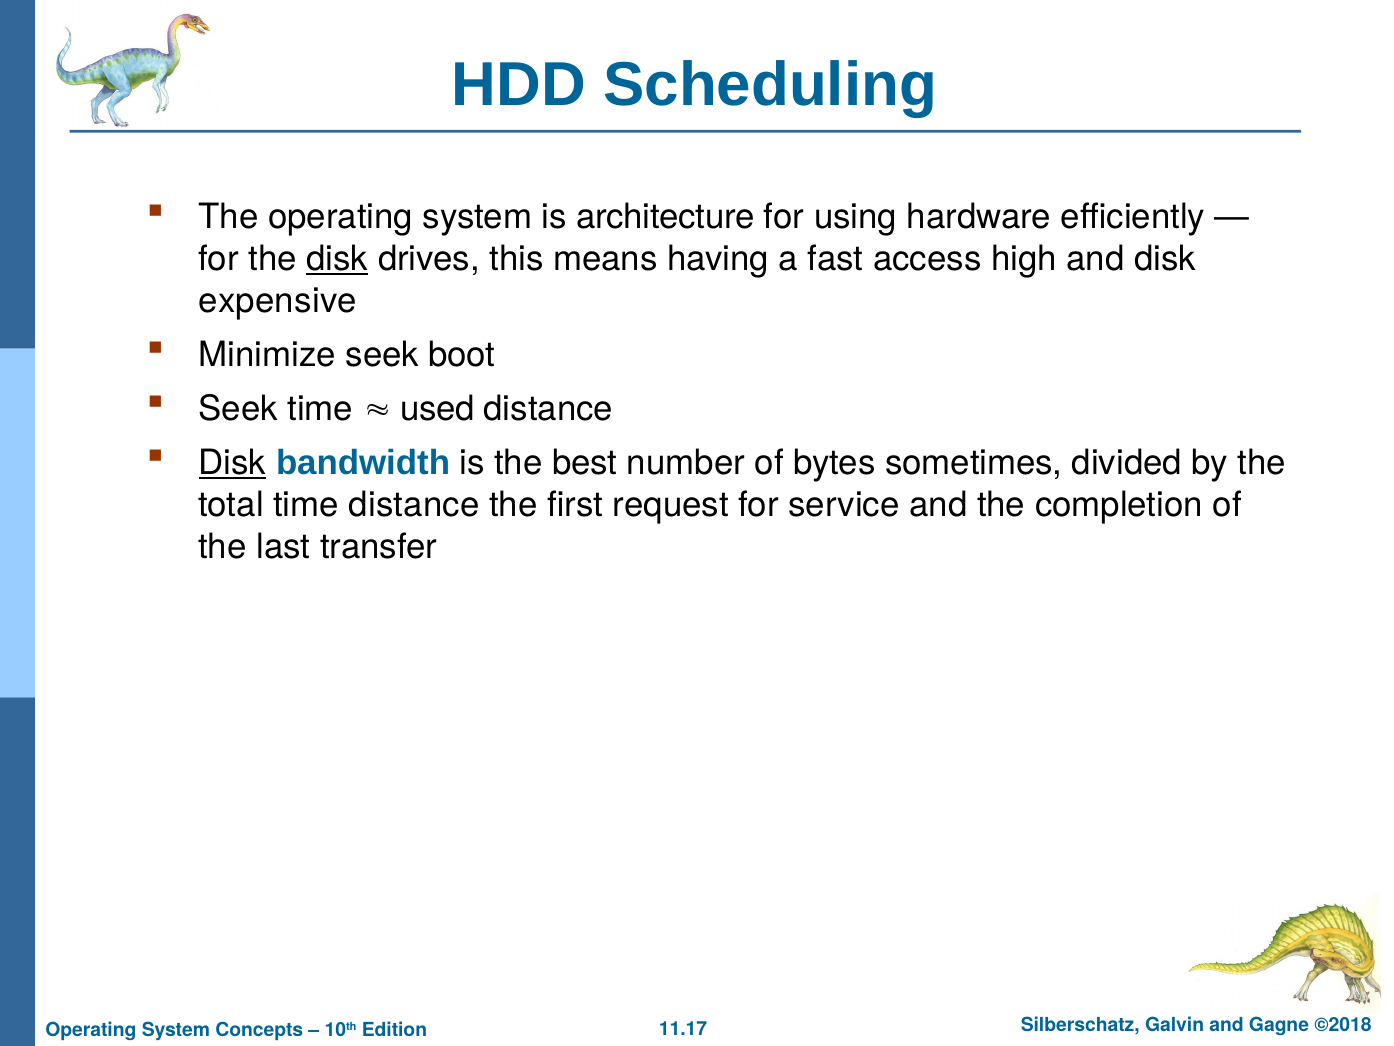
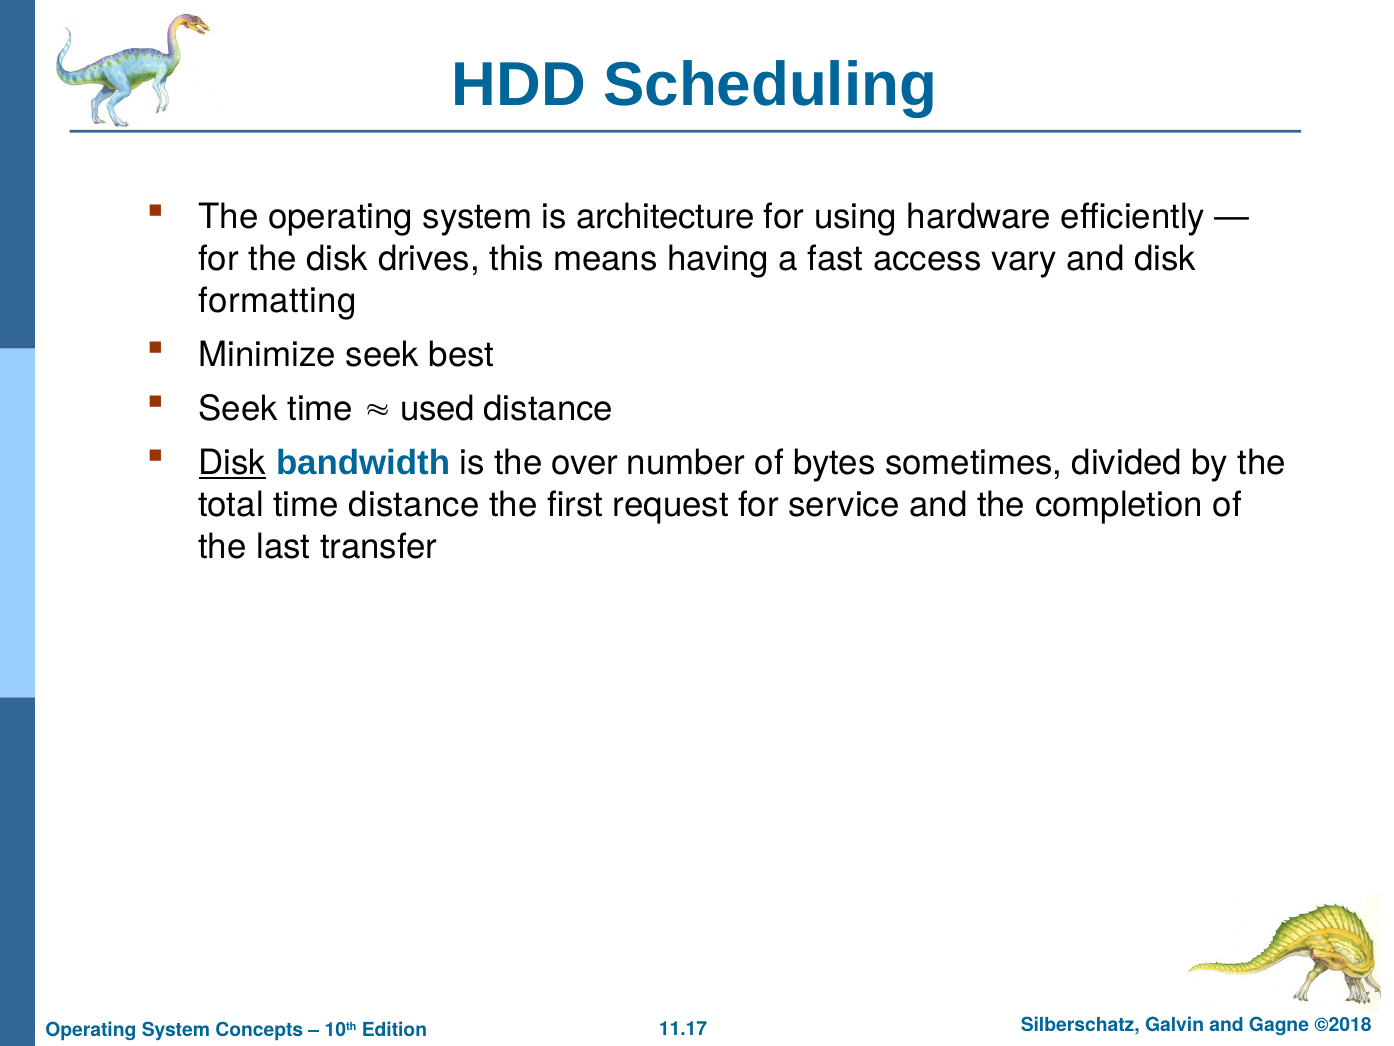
disk at (337, 259) underline: present -> none
high: high -> vary
expensive: expensive -> formatting
boot: boot -> best
best: best -> over
